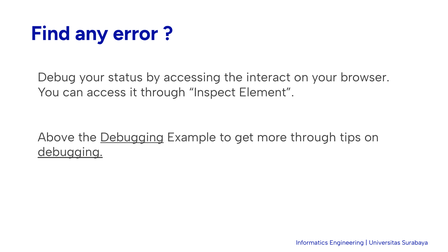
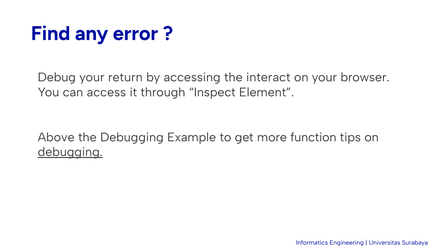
status: status -> return
Debugging at (132, 137) underline: present -> none
more through: through -> function
